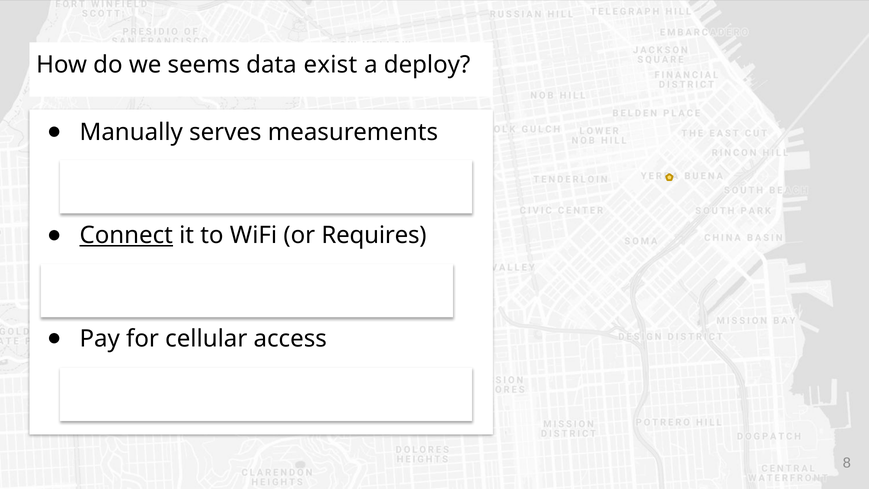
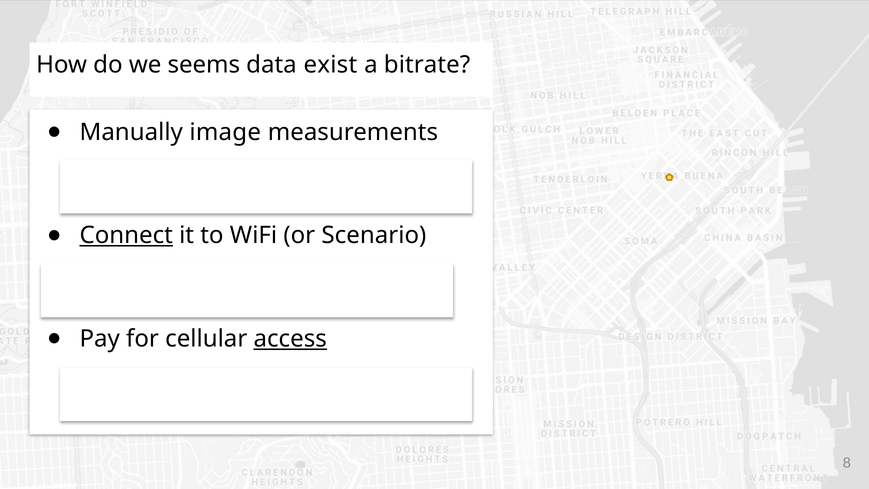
deploy: deploy -> bitrate
serves: serves -> image
Requires: Requires -> Scenario
access underline: none -> present
